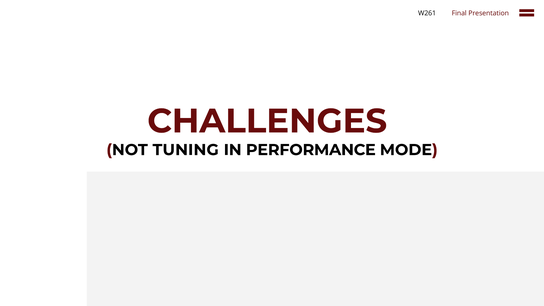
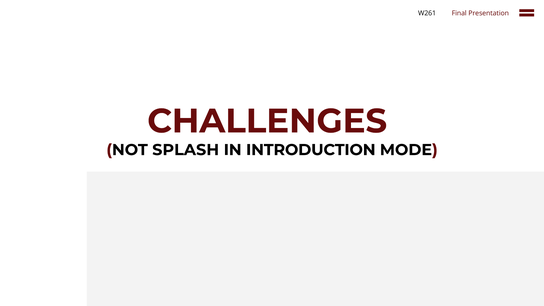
TUNING: TUNING -> SPLASH
PERFORMANCE: PERFORMANCE -> INTRODUCTION
